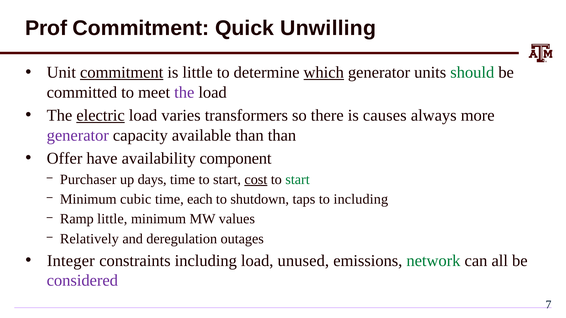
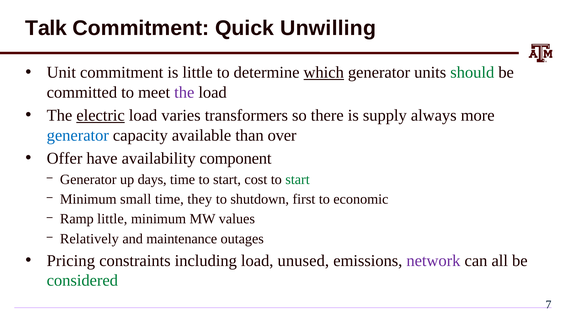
Prof: Prof -> Talk
commitment at (122, 73) underline: present -> none
causes: causes -> supply
generator at (78, 135) colour: purple -> blue
than than: than -> over
Purchaser at (88, 180): Purchaser -> Generator
cost underline: present -> none
cubic: cubic -> small
each: each -> they
taps: taps -> first
to including: including -> economic
deregulation: deregulation -> maintenance
Integer: Integer -> Pricing
network colour: green -> purple
considered colour: purple -> green
